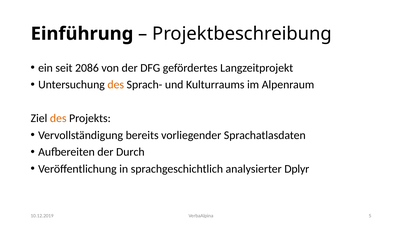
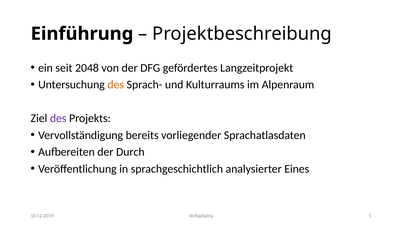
2086: 2086 -> 2048
des at (58, 118) colour: orange -> purple
Dplyr: Dplyr -> Eines
